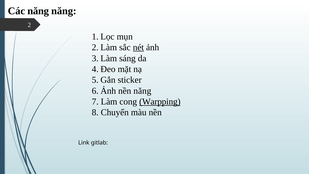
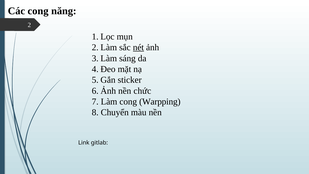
Các năng: năng -> cong
nền năng: năng -> chức
Warpping underline: present -> none
